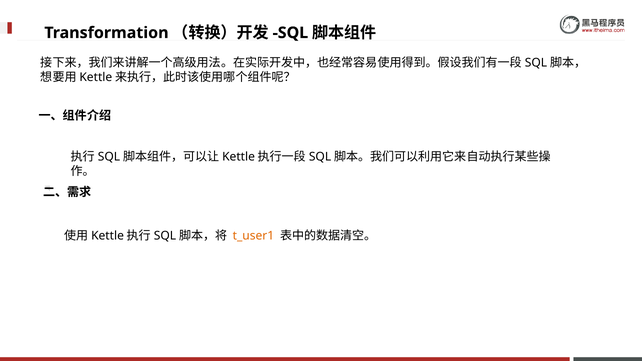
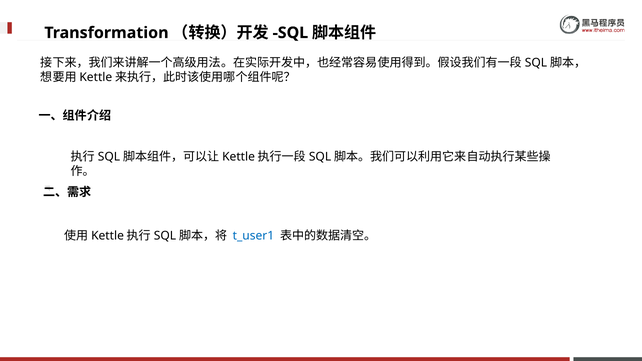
t_user1 colour: orange -> blue
